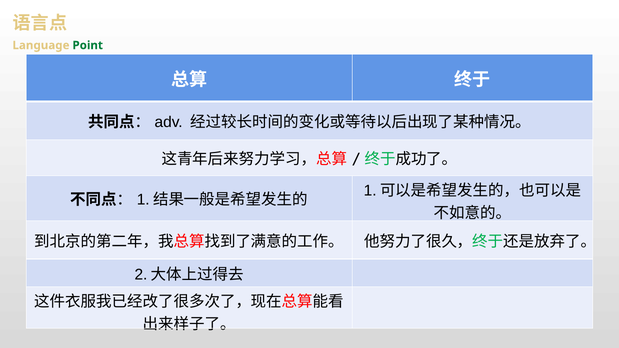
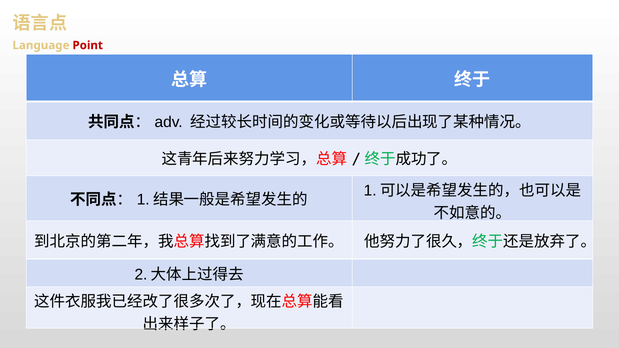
Point colour: green -> red
